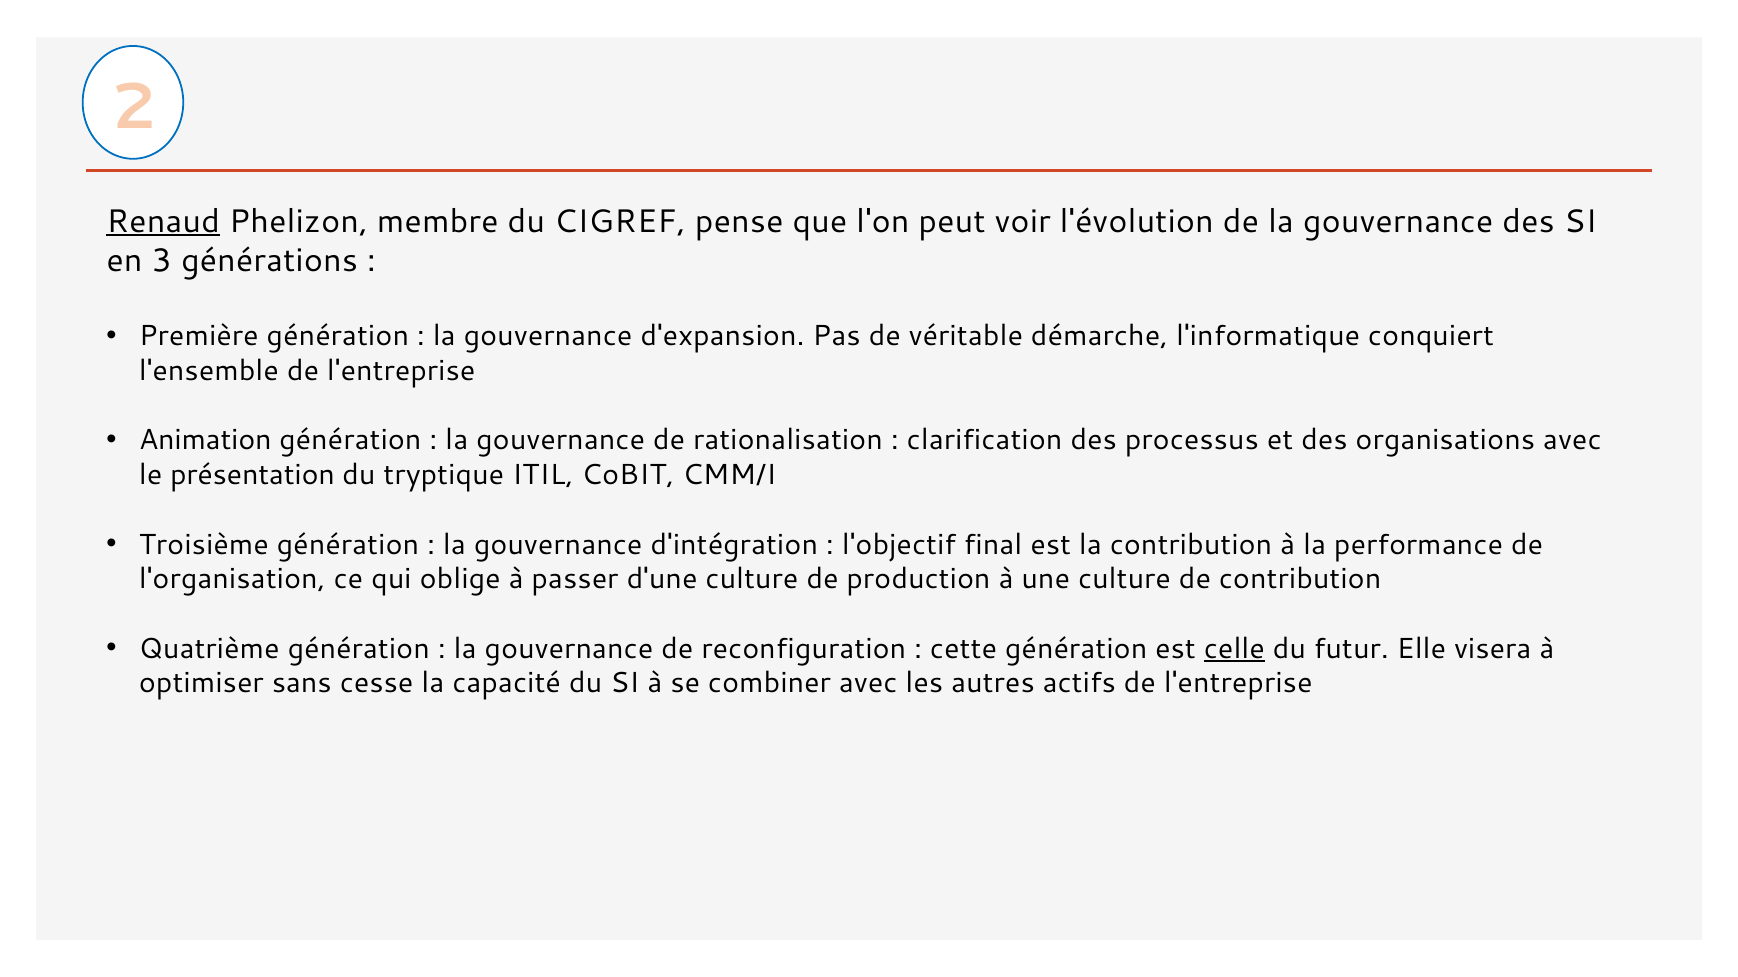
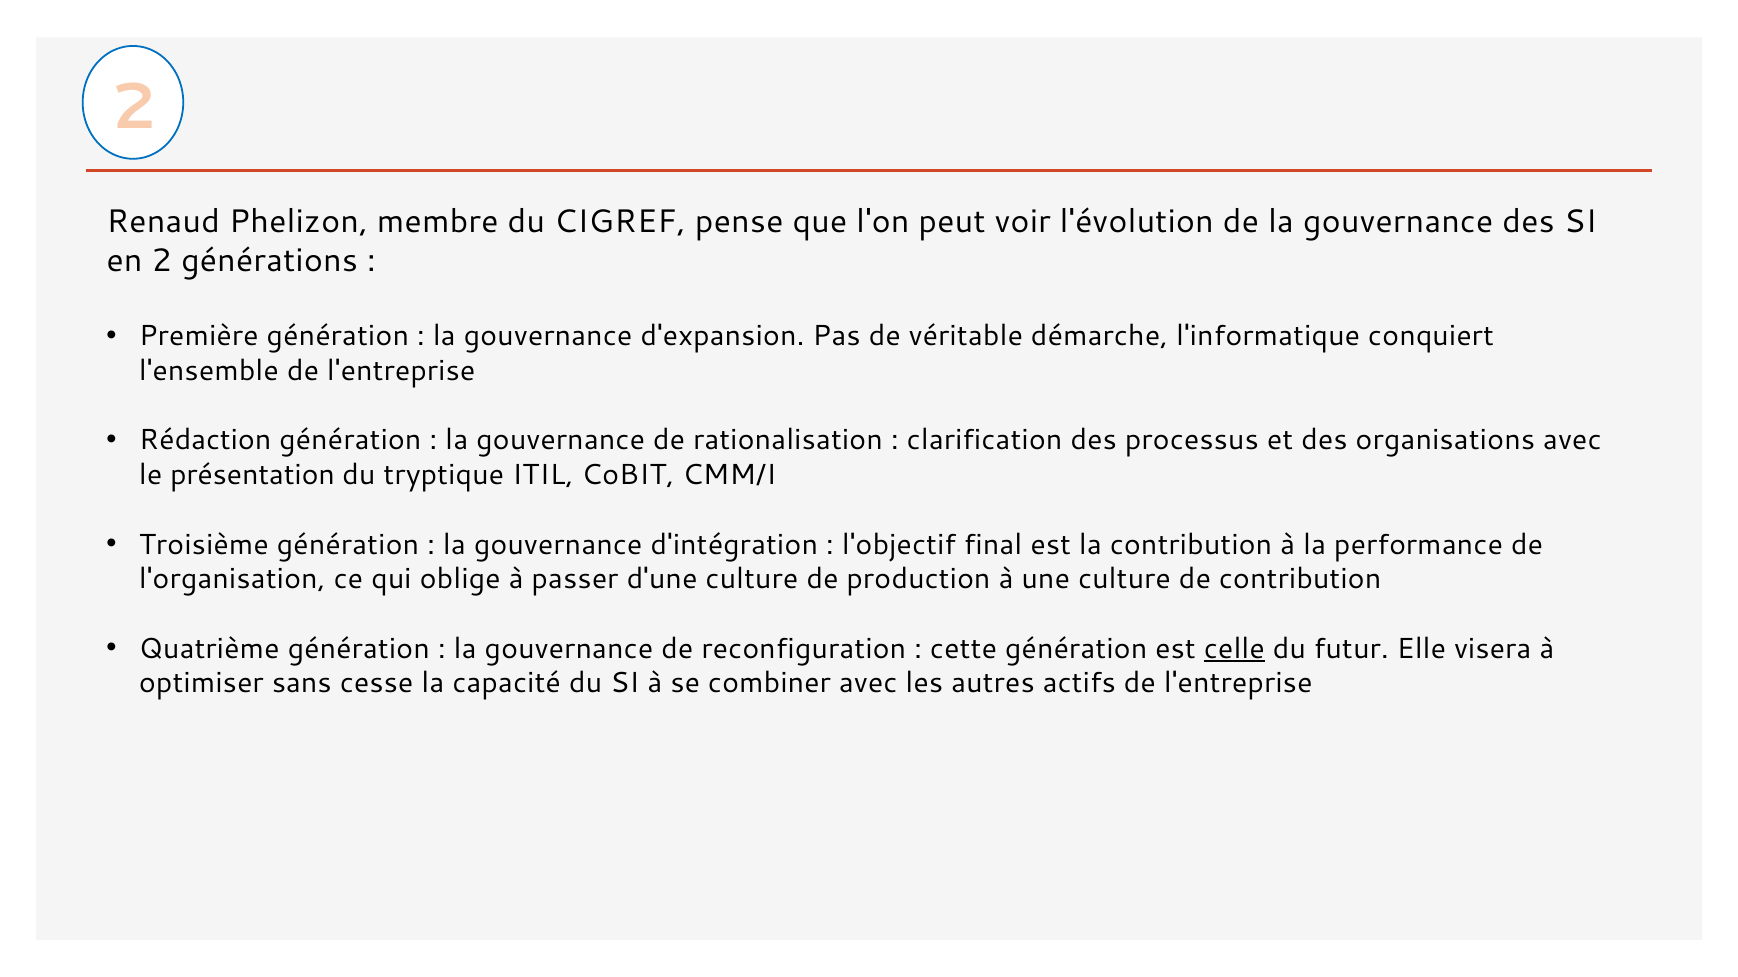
Renaud underline: present -> none
en 3: 3 -> 2
Animation: Animation -> Rédaction
